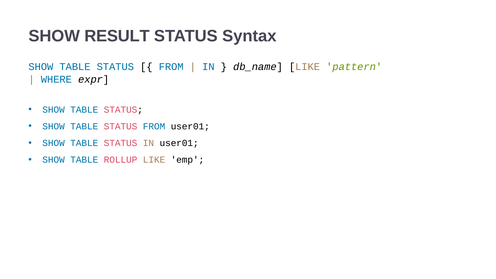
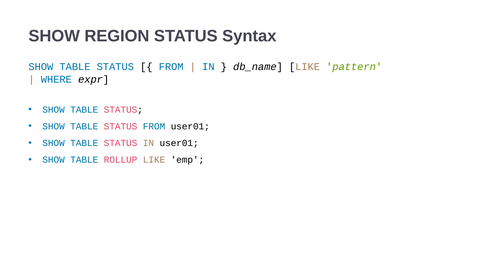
RESULT: RESULT -> REGION
